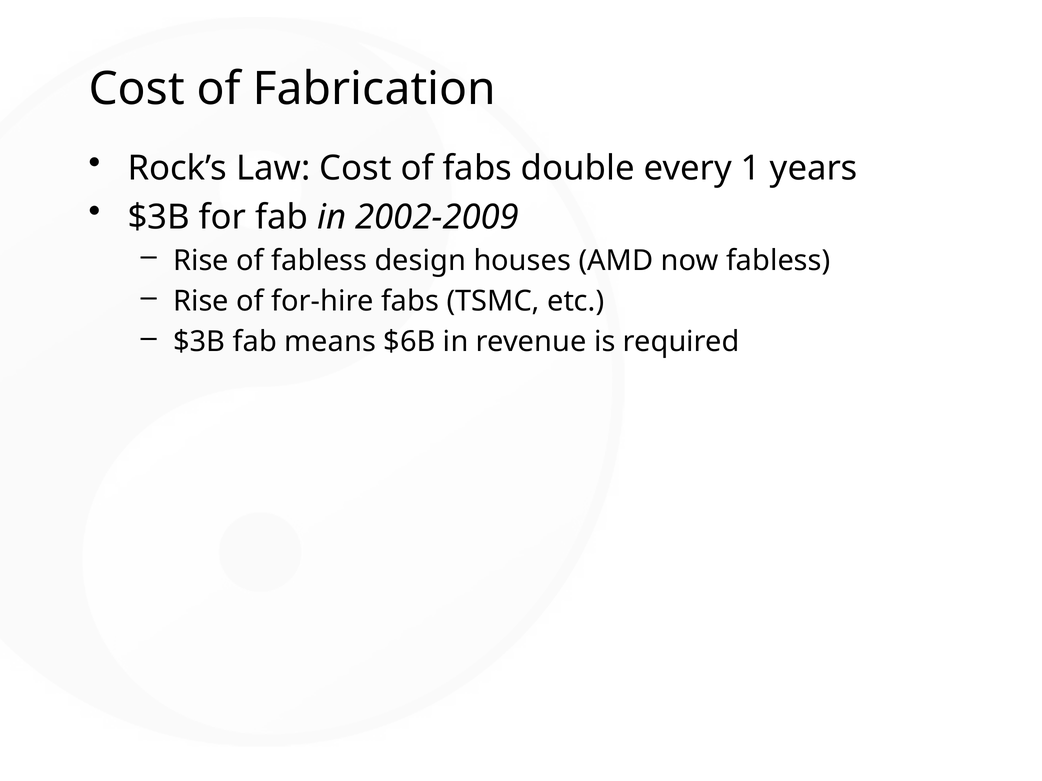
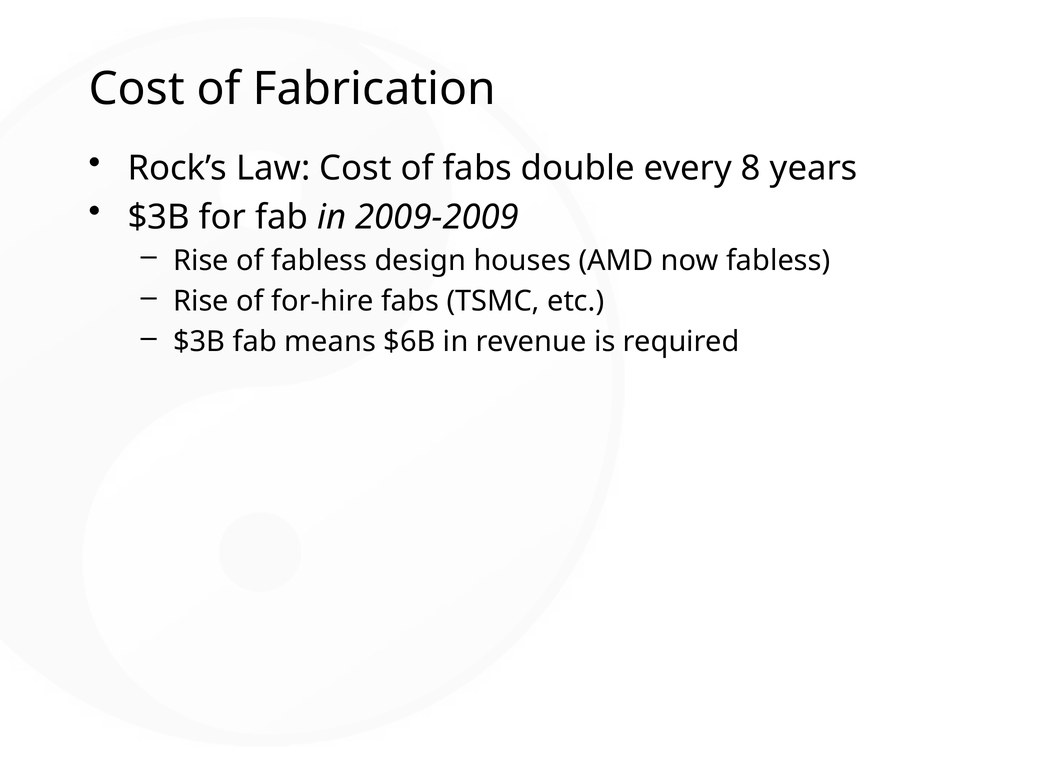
1: 1 -> 8
2002-2009: 2002-2009 -> 2009-2009
